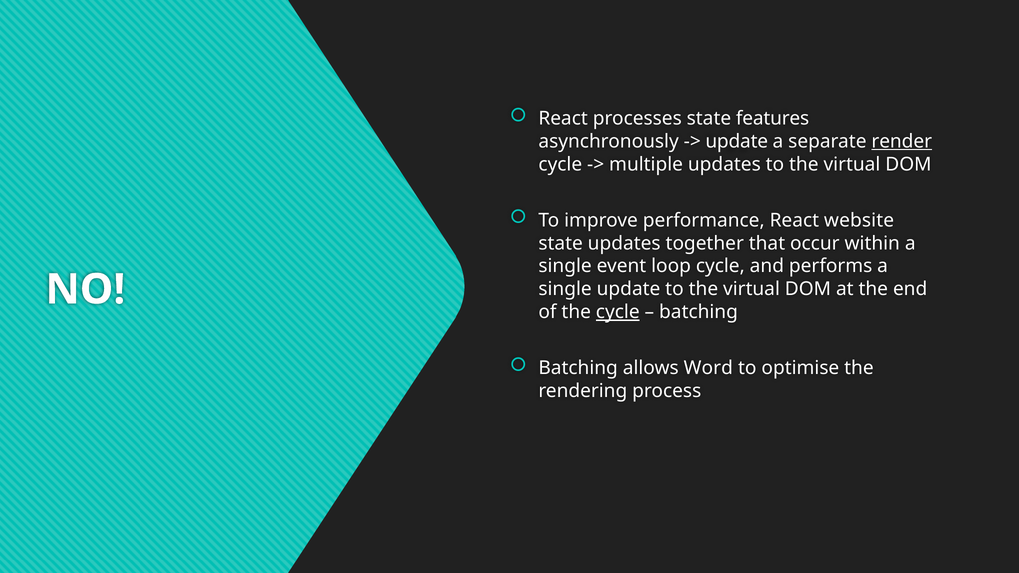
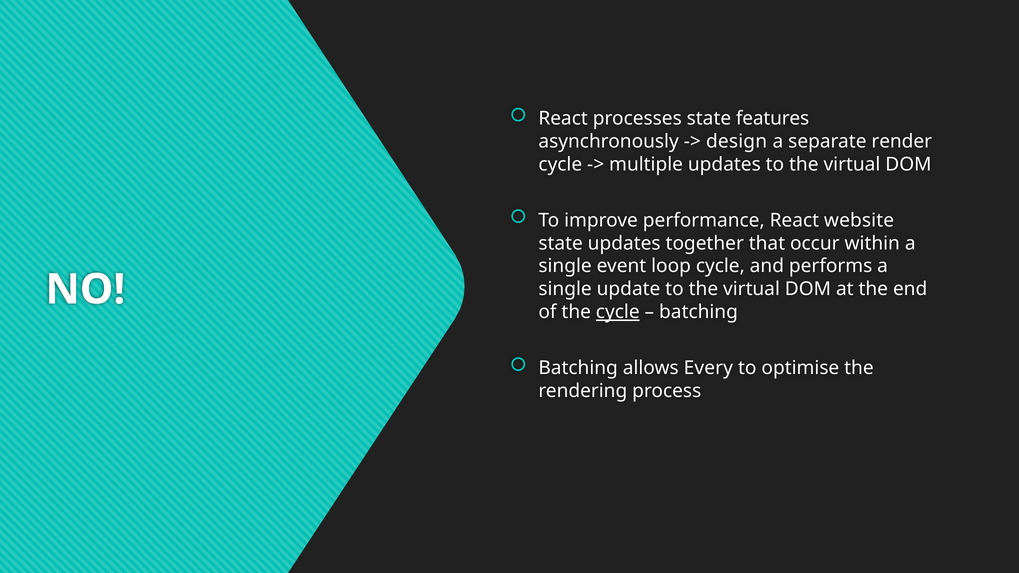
update at (737, 141): update -> design
render underline: present -> none
Word: Word -> Every
